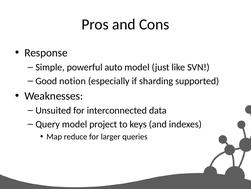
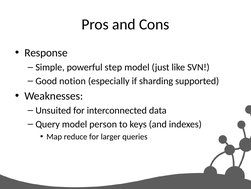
auto: auto -> step
project: project -> person
